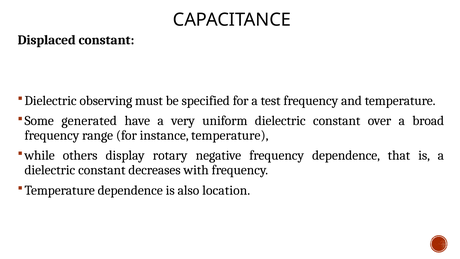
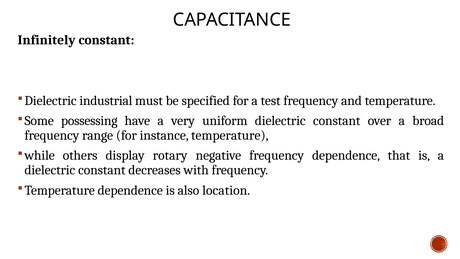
Displaced: Displaced -> Infinitely
observing: observing -> industrial
generated: generated -> possessing
